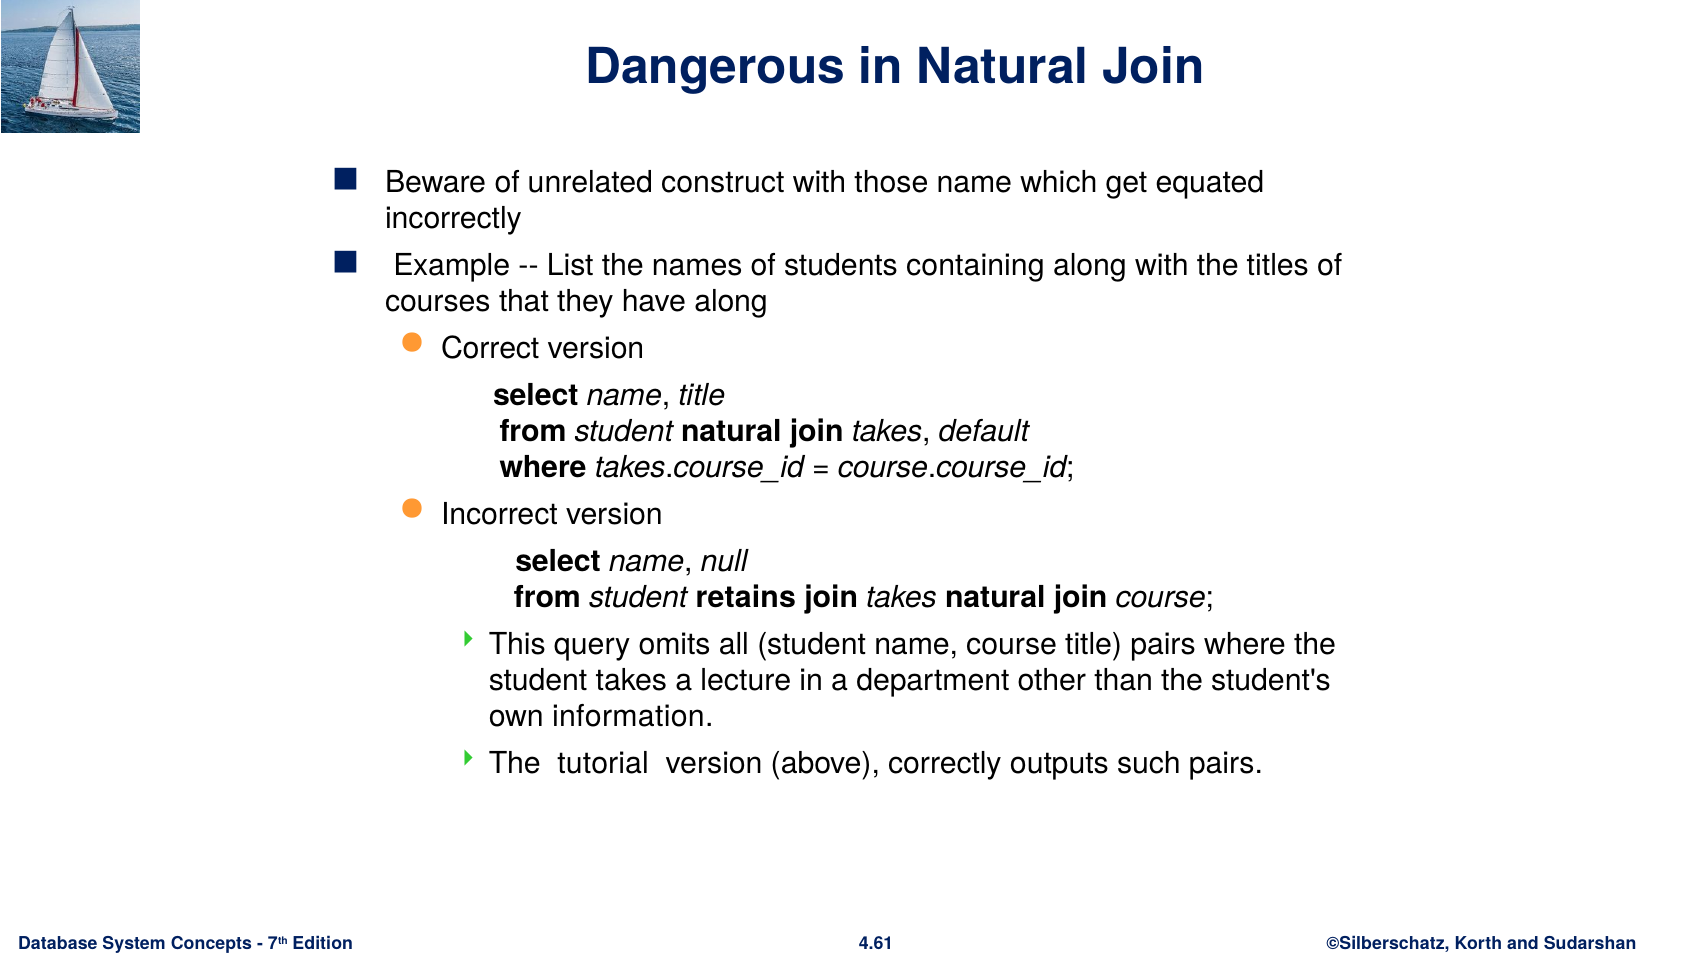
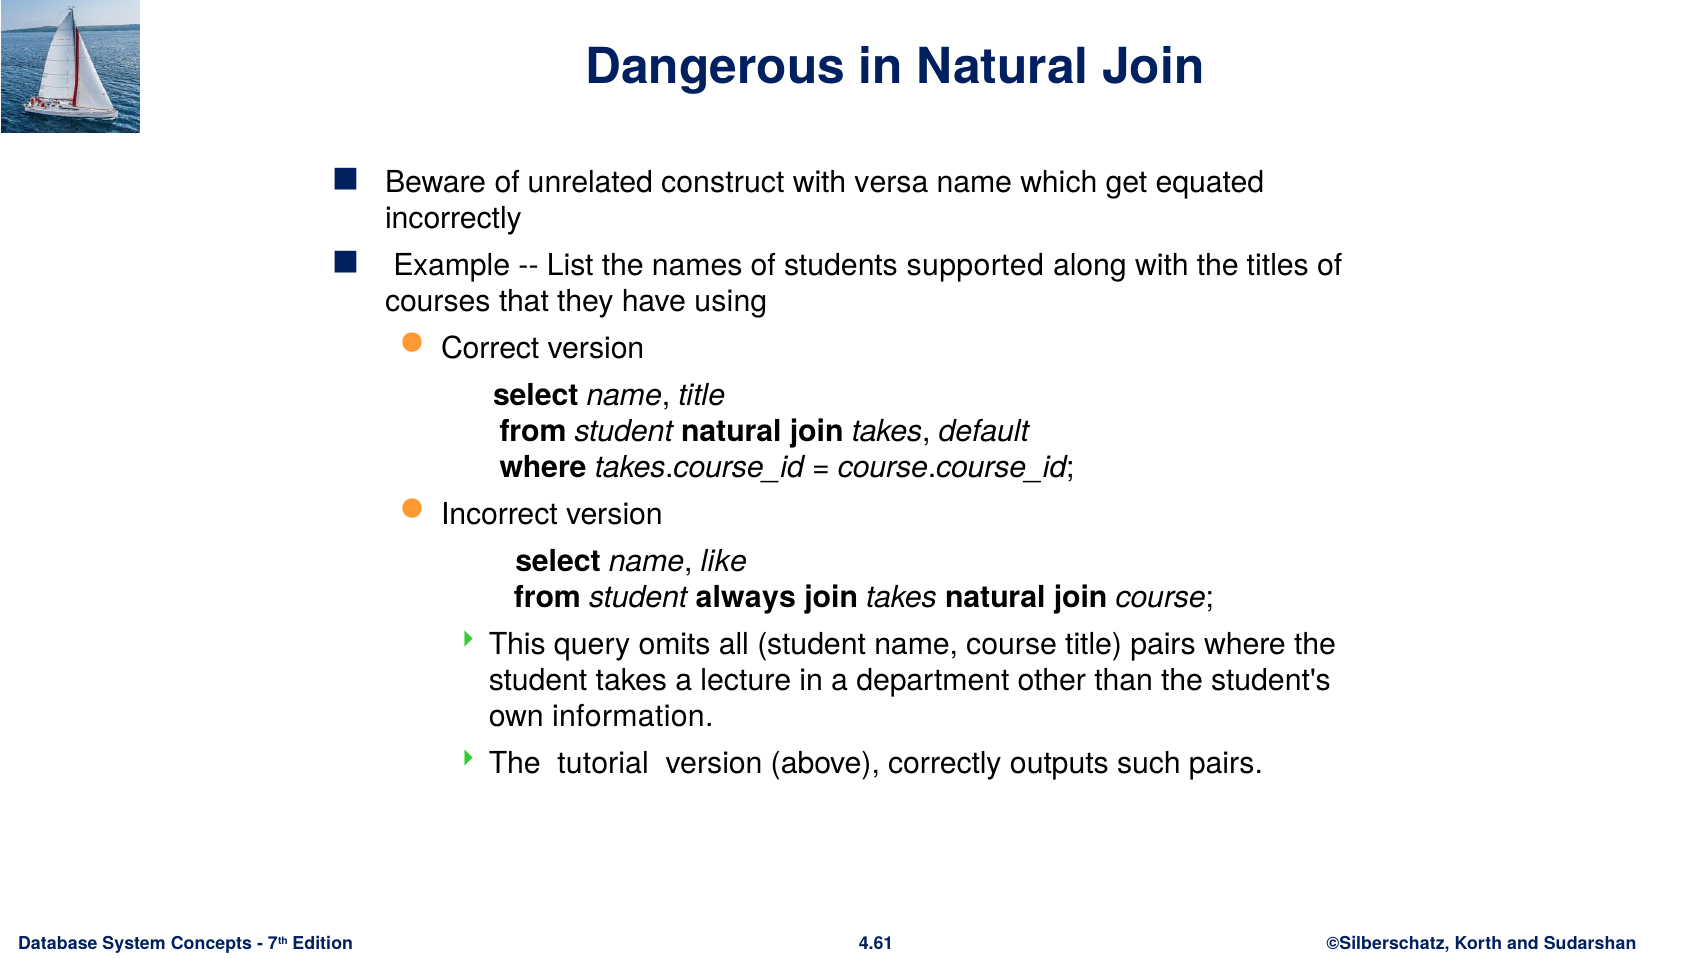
those: those -> versa
containing: containing -> supported
have along: along -> using
null: null -> like
retains: retains -> always
